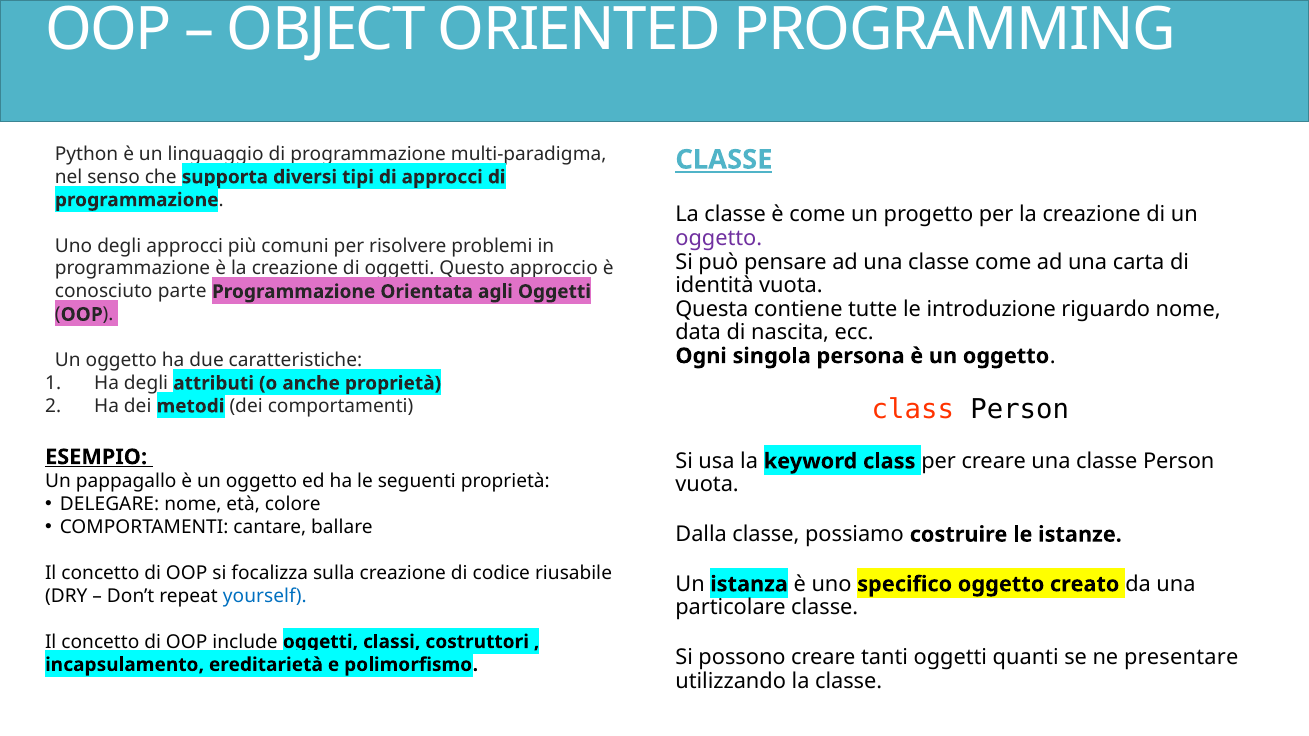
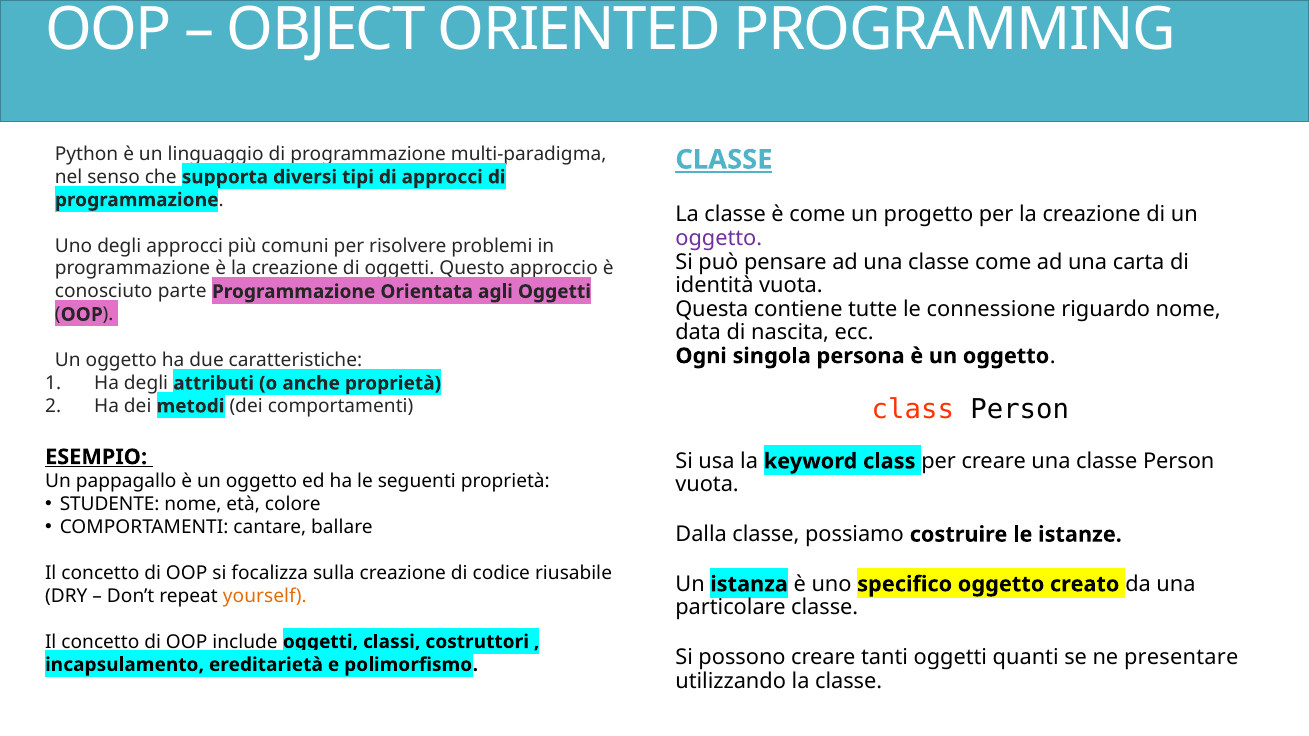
introduzione: introduzione -> connessione
DELEGARE: DELEGARE -> STUDENTE
yourself colour: blue -> orange
